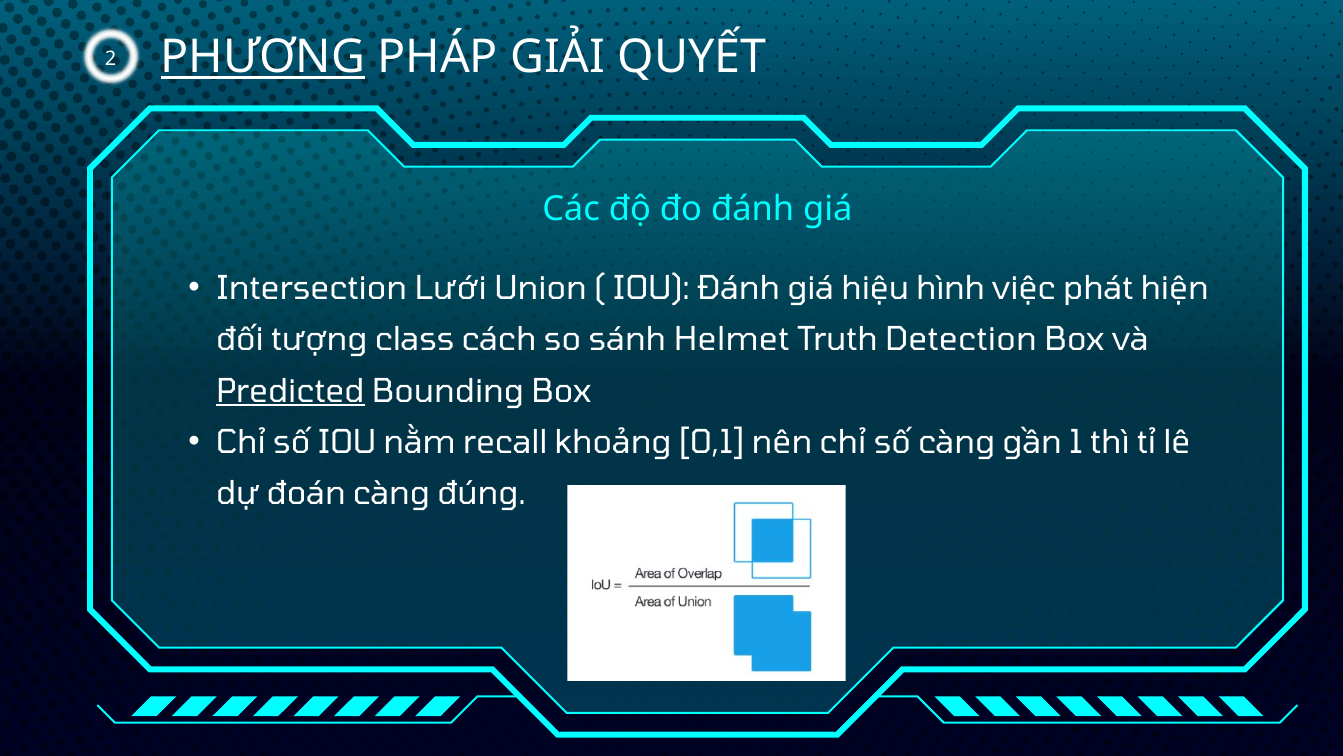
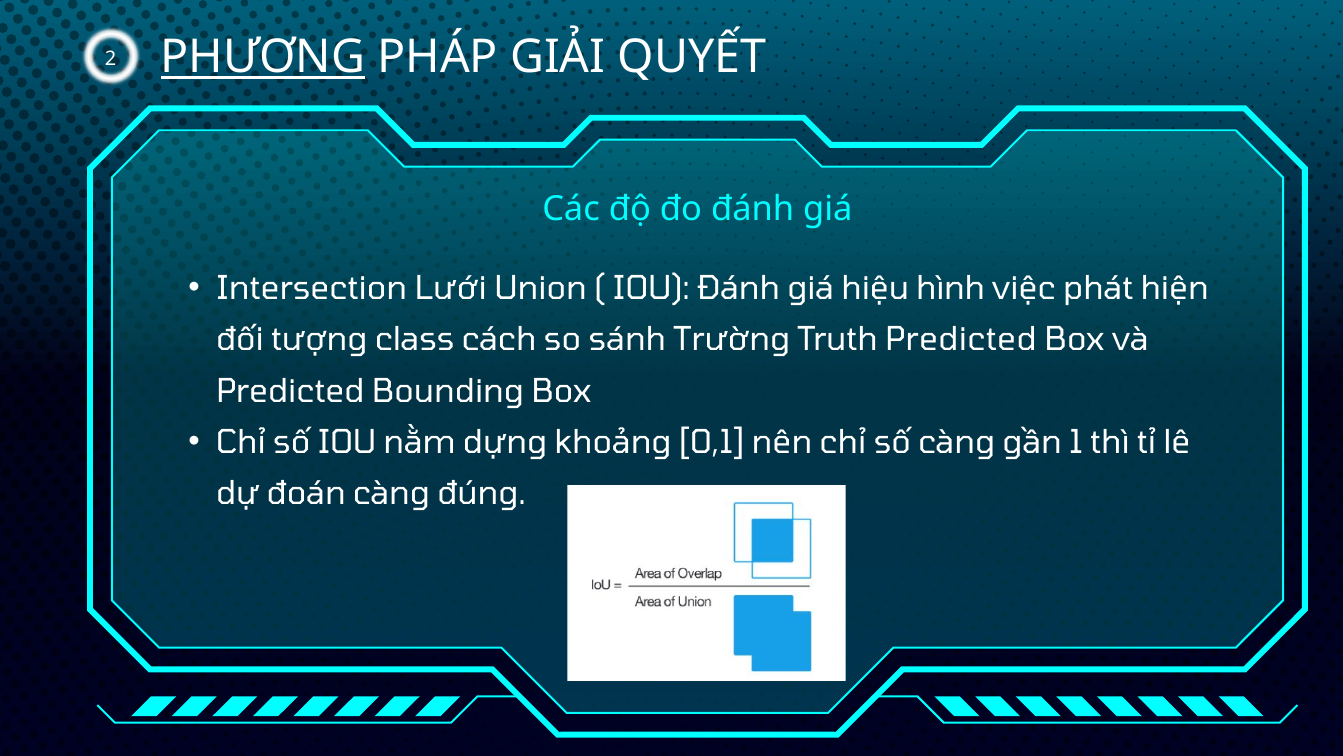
Helmet: Helmet -> Trường
Truth Detection: Detection -> Predicted
Predicted at (290, 391) underline: present -> none
recall: recall -> dựng
